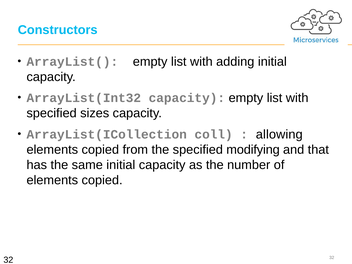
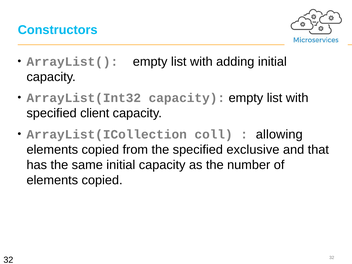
sizes: sizes -> client
modifying: modifying -> exclusive
